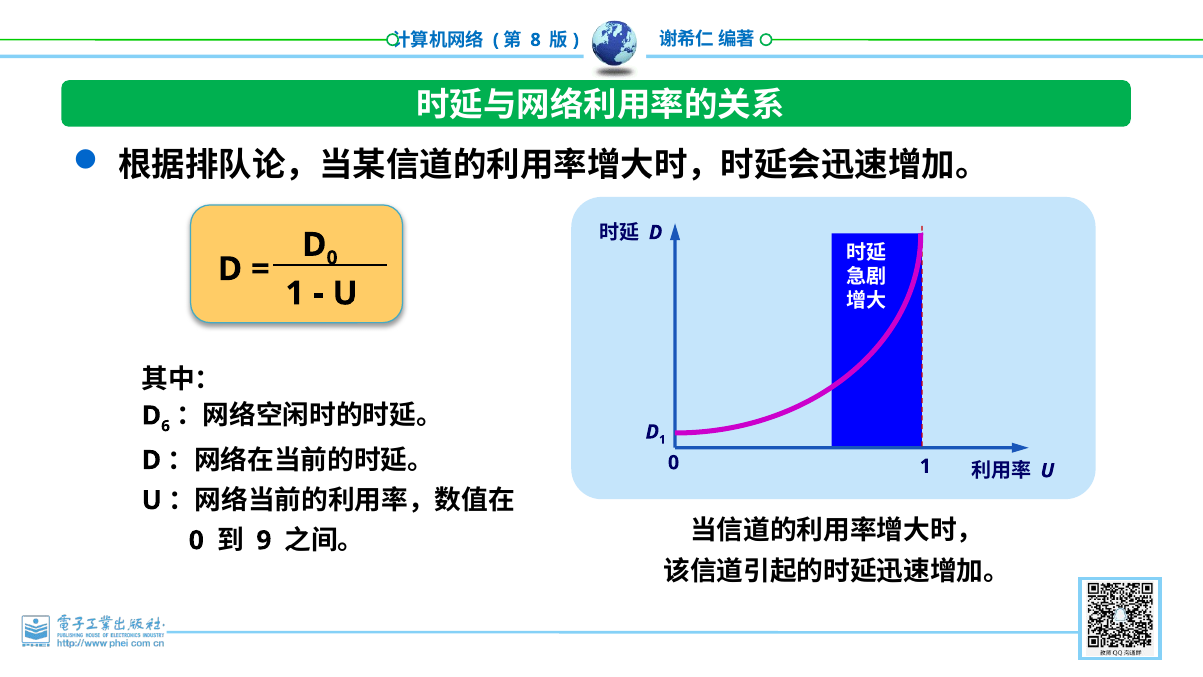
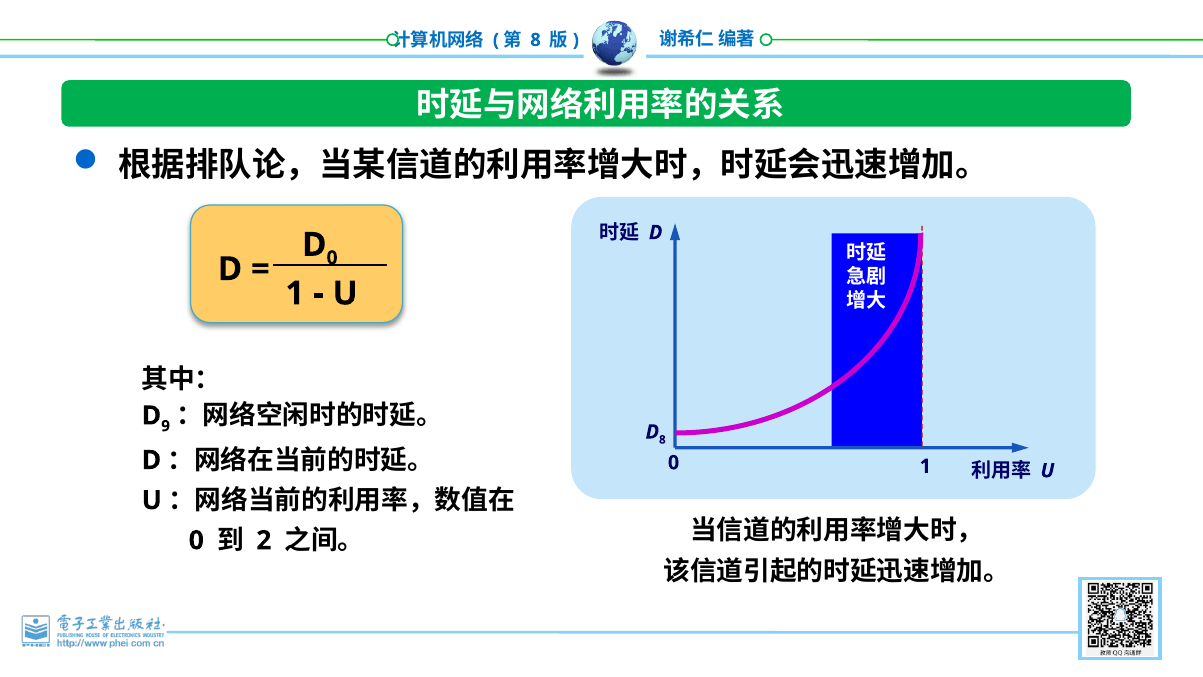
6: 6 -> 9
D 1: 1 -> 8
9: 9 -> 2
